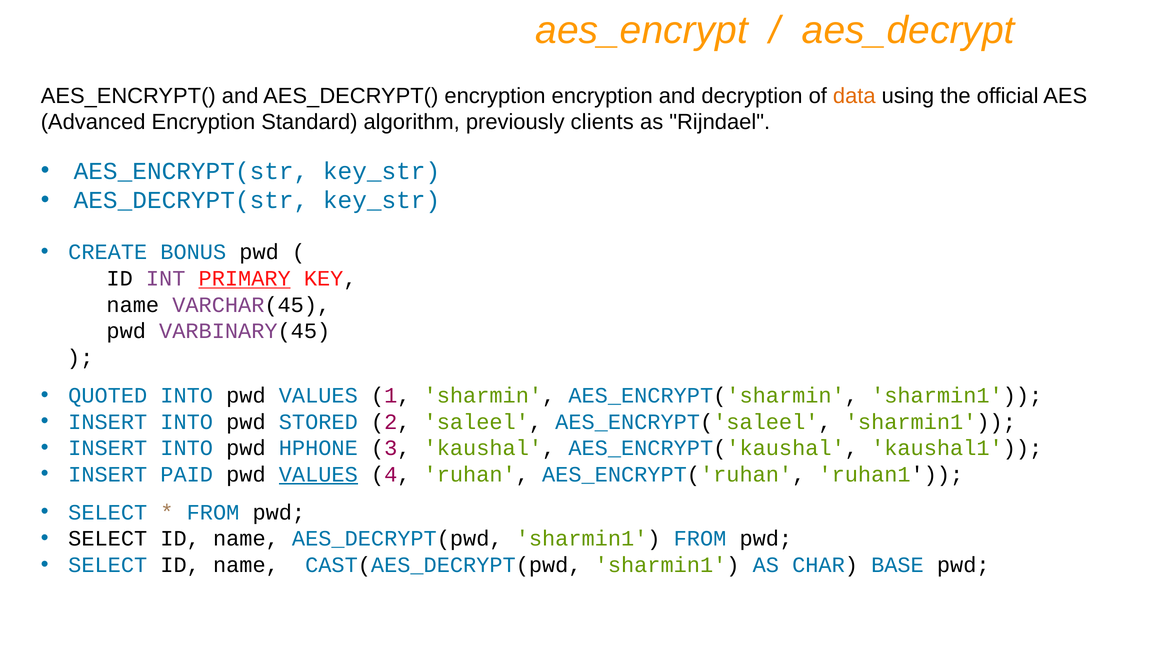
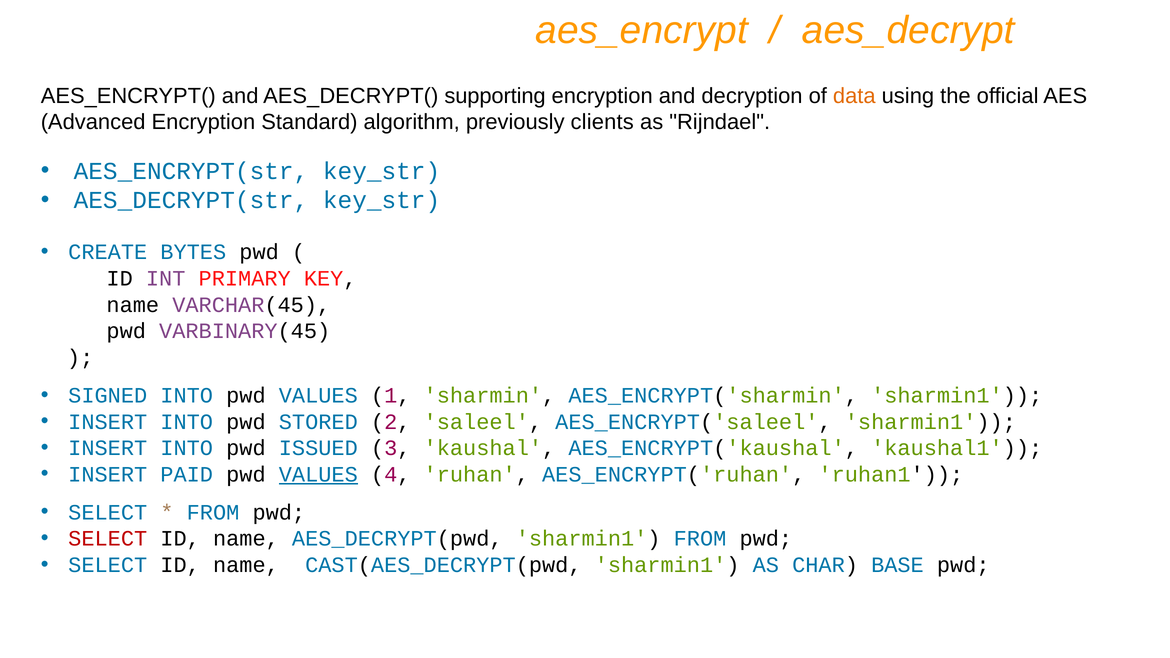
AES_DECRYPT( encryption: encryption -> supporting
BONUS: BONUS -> BYTES
PRIMARY underline: present -> none
QUOTED: QUOTED -> SIGNED
HPHONE: HPHONE -> ISSUED
SELECT at (108, 539) colour: black -> red
